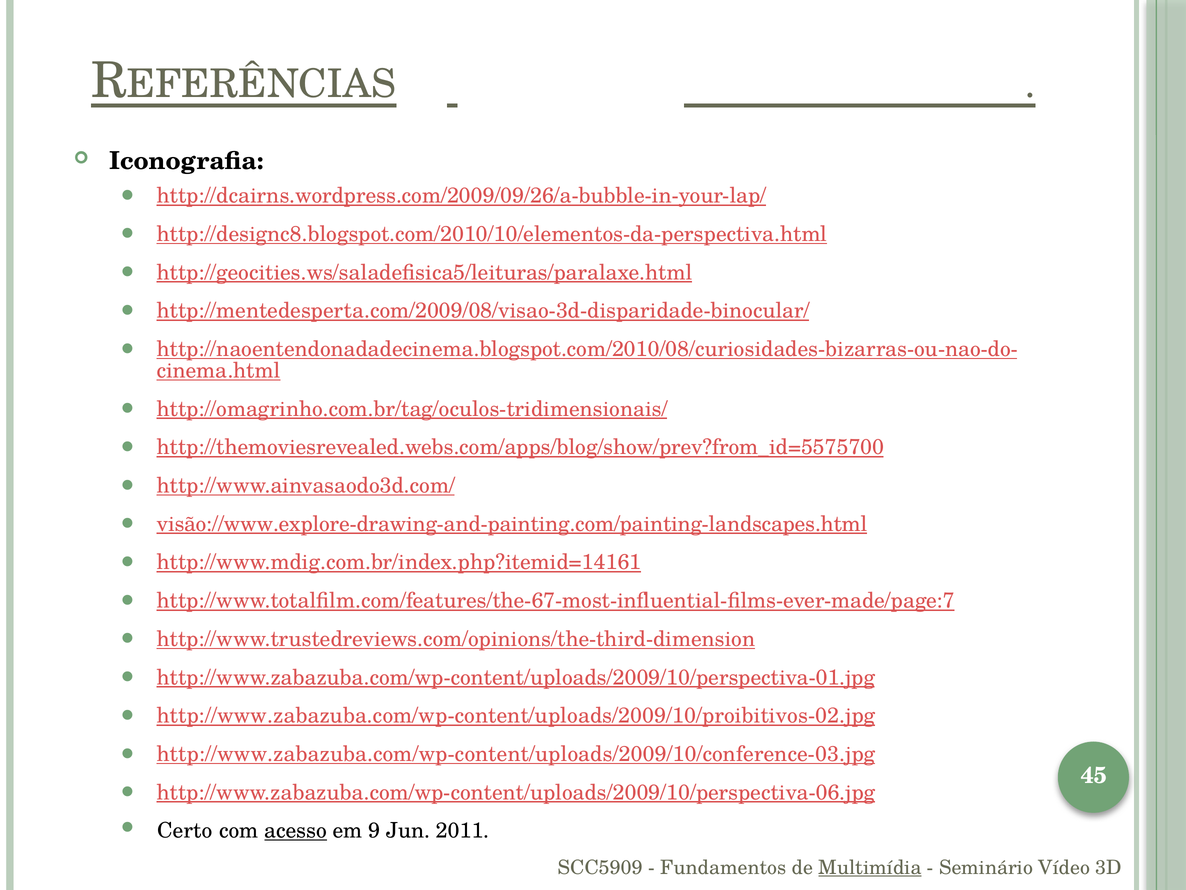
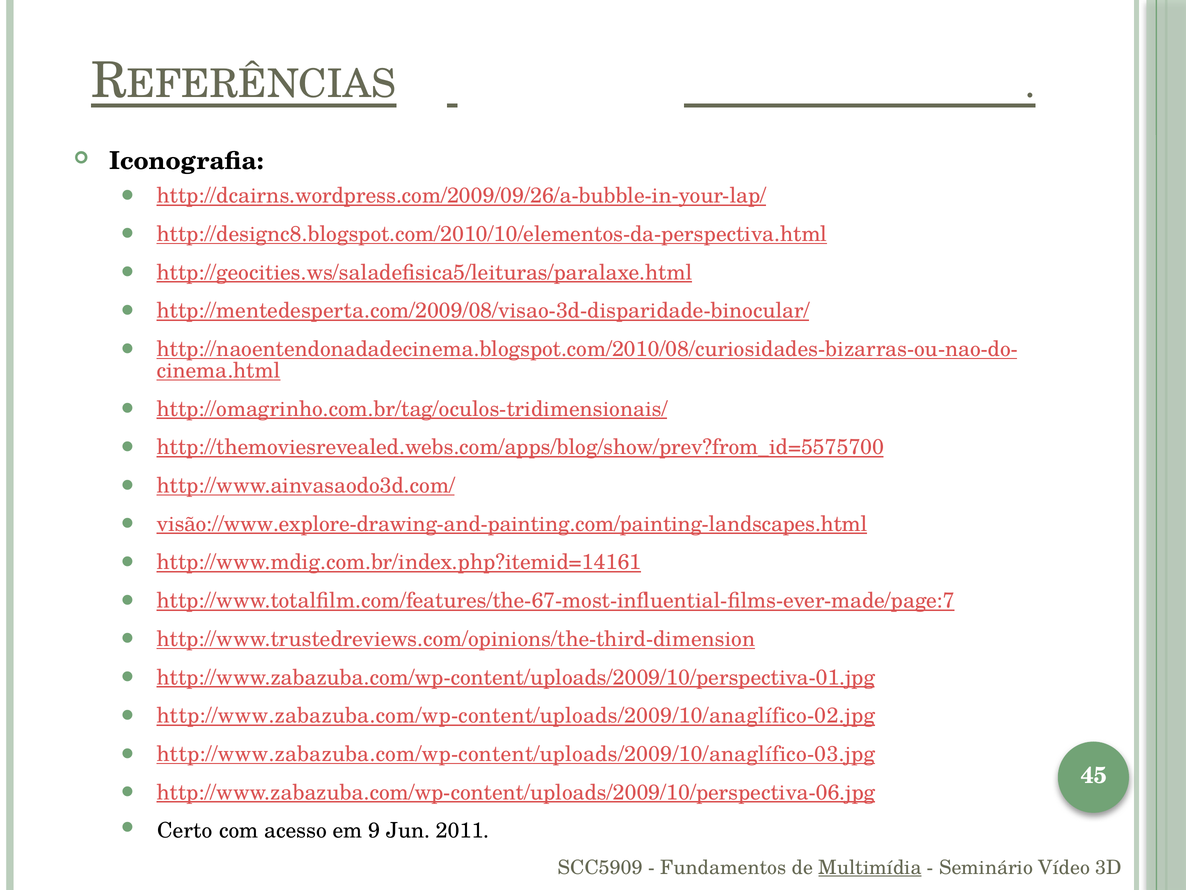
http://www.zabazuba.com/wp-content/uploads/2009/10/proibitivos-02.jpg: http://www.zabazuba.com/wp-content/uploads/2009/10/proibitivos-02.jpg -> http://www.zabazuba.com/wp-content/uploads/2009/10/anaglífico-02.jpg
http://www.zabazuba.com/wp-content/uploads/2009/10/conference-03.jpg: http://www.zabazuba.com/wp-content/uploads/2009/10/conference-03.jpg -> http://www.zabazuba.com/wp-content/uploads/2009/10/anaglífico-03.jpg
acesso underline: present -> none
